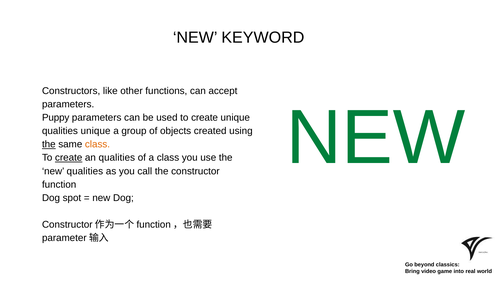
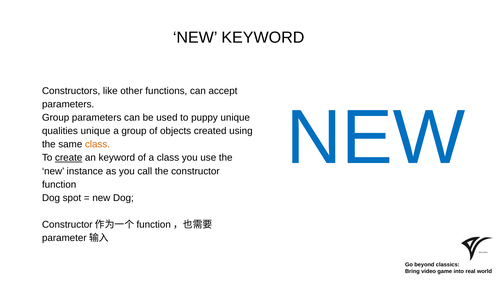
NEW at (376, 138) colour: green -> blue
Puppy at (56, 118): Puppy -> Group
used to create: create -> puppy
the at (49, 144) underline: present -> none
an qualities: qualities -> keyword
new qualities: qualities -> instance
